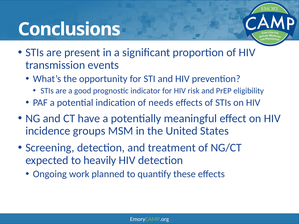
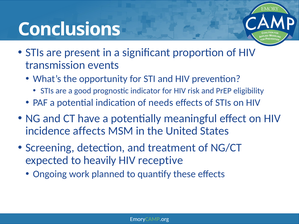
groups: groups -> affects
HIV detection: detection -> receptive
